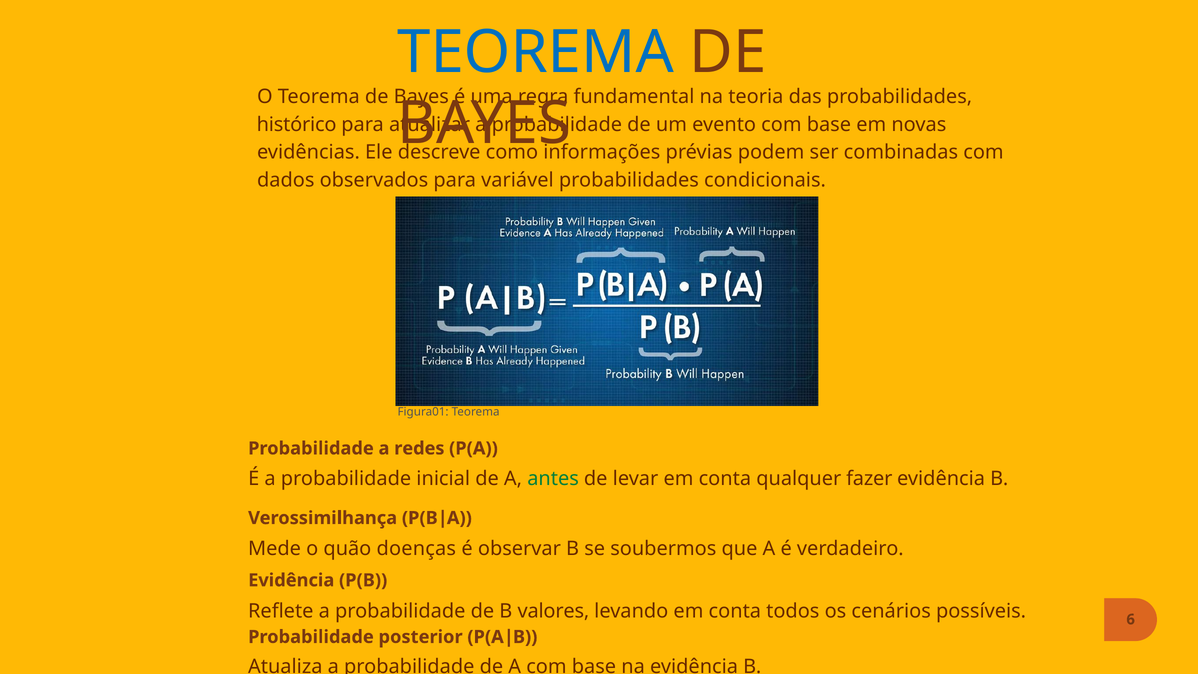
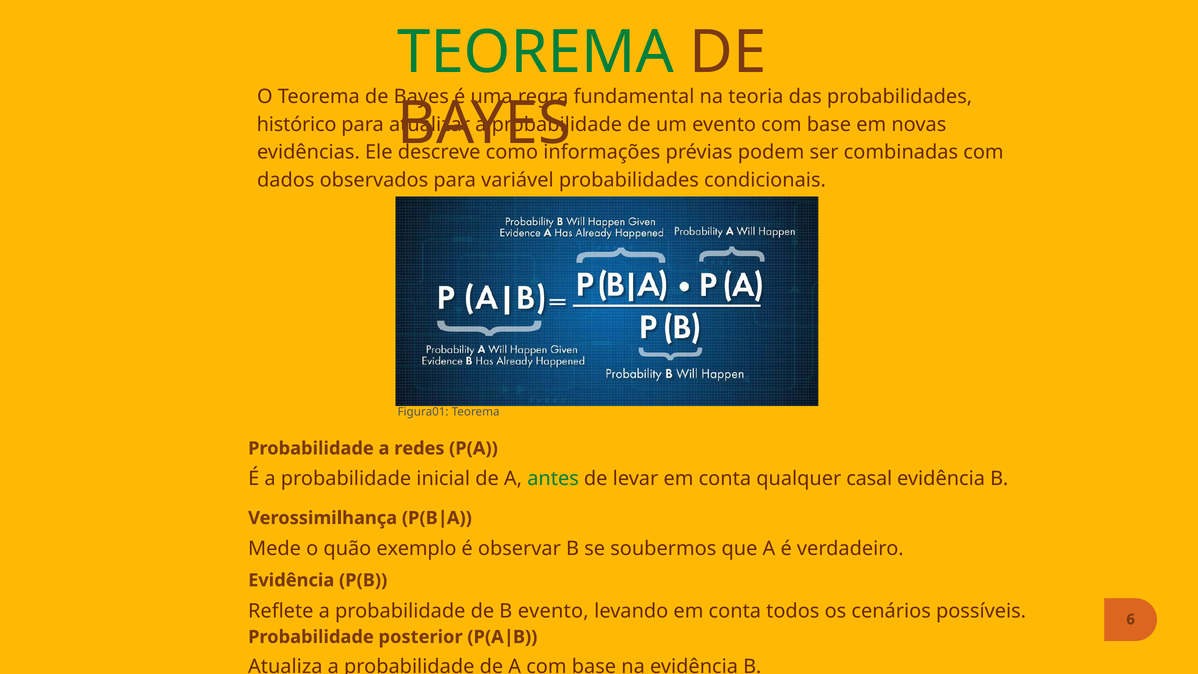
TEOREMA at (536, 53) colour: blue -> green
fazer: fazer -> casal
doenças: doenças -> exemplo
B valores: valores -> evento
